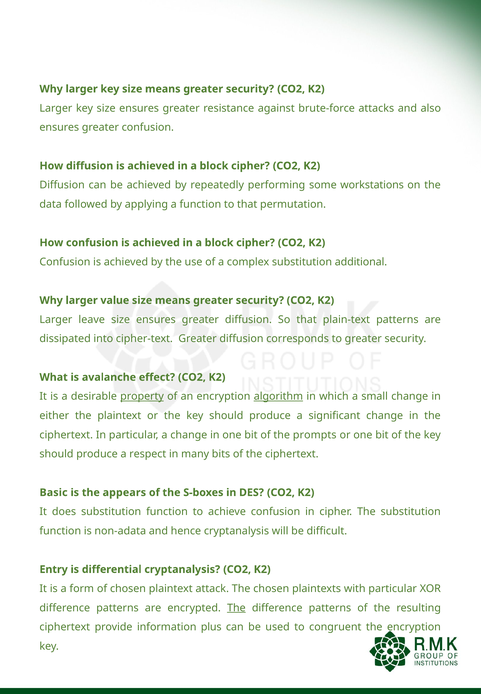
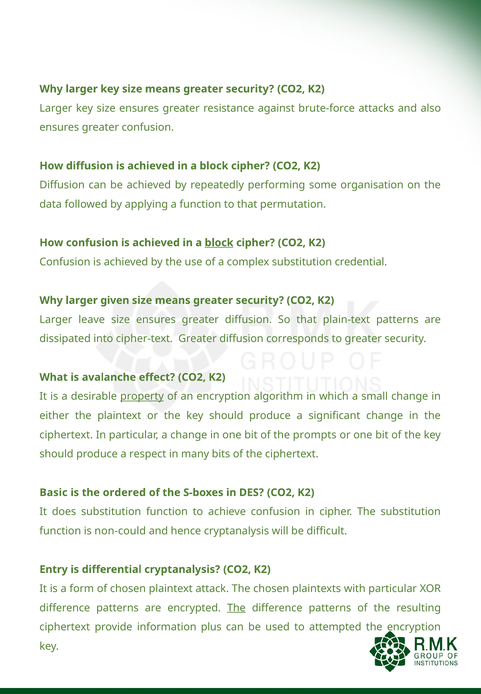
workstations: workstations -> organisation
block at (219, 243) underline: none -> present
additional: additional -> credential
value: value -> given
algorithm underline: present -> none
appears: appears -> ordered
non-adata: non-adata -> non-could
congruent: congruent -> attempted
